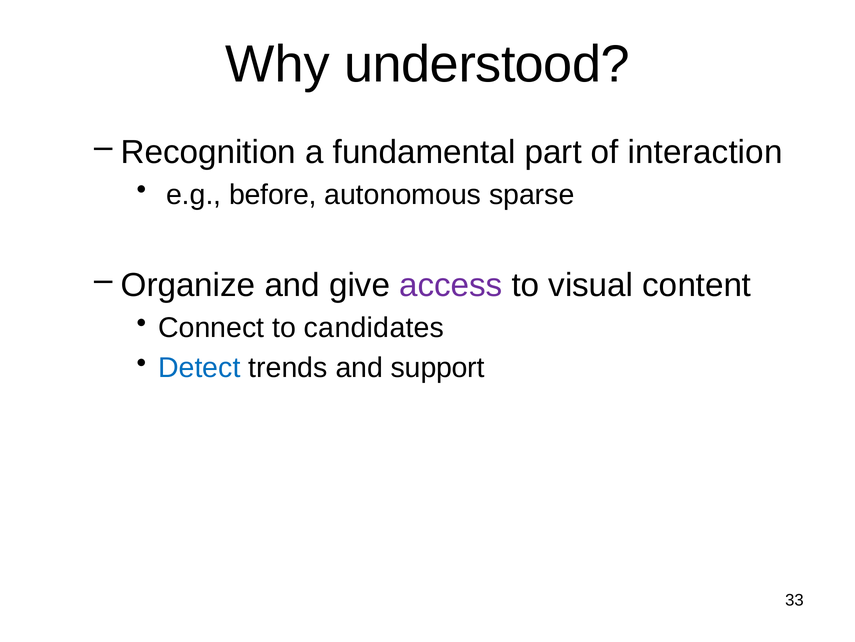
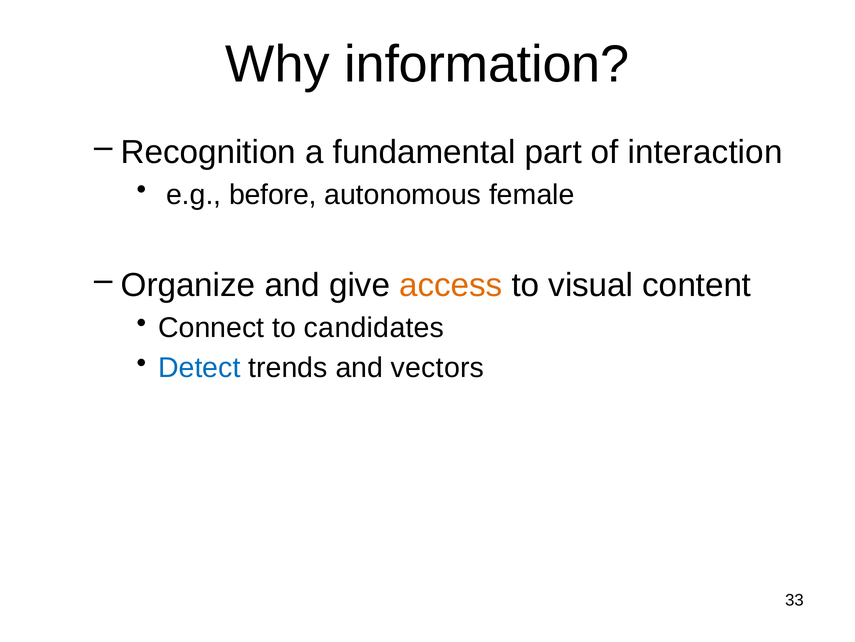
understood: understood -> information
sparse: sparse -> female
access colour: purple -> orange
support: support -> vectors
